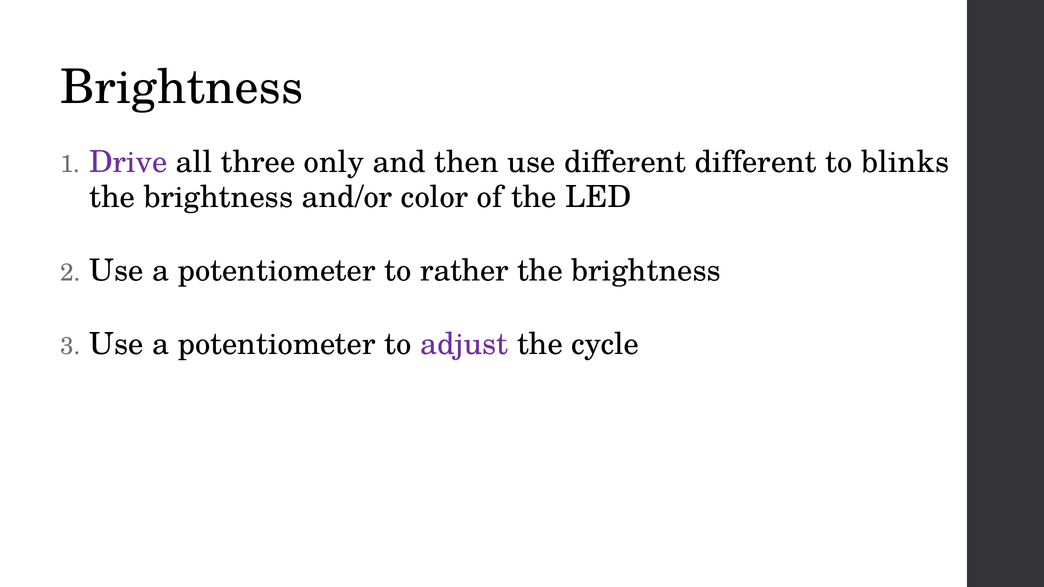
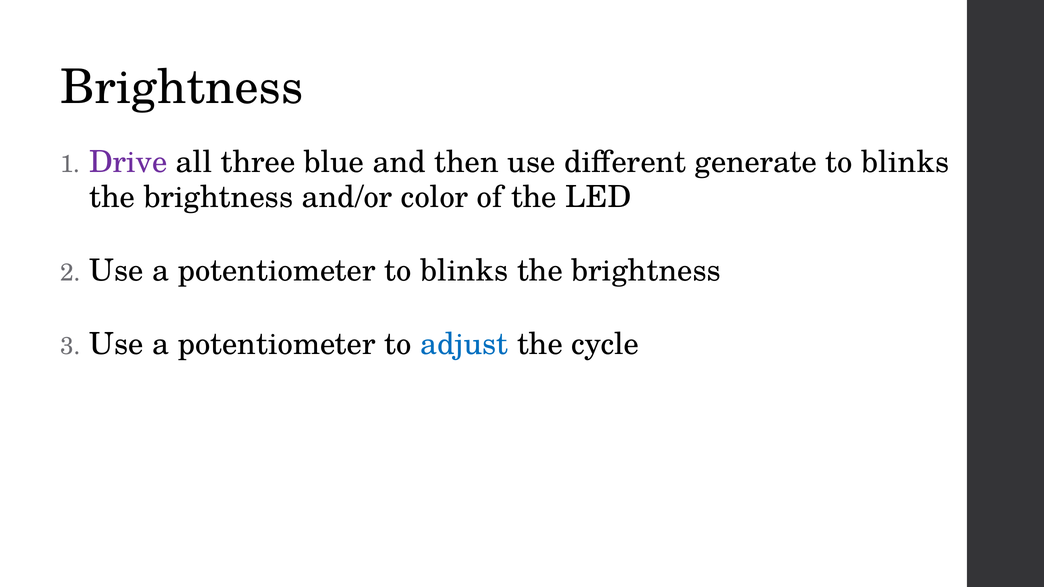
only: only -> blue
different different: different -> generate
potentiometer to rather: rather -> blinks
adjust colour: purple -> blue
